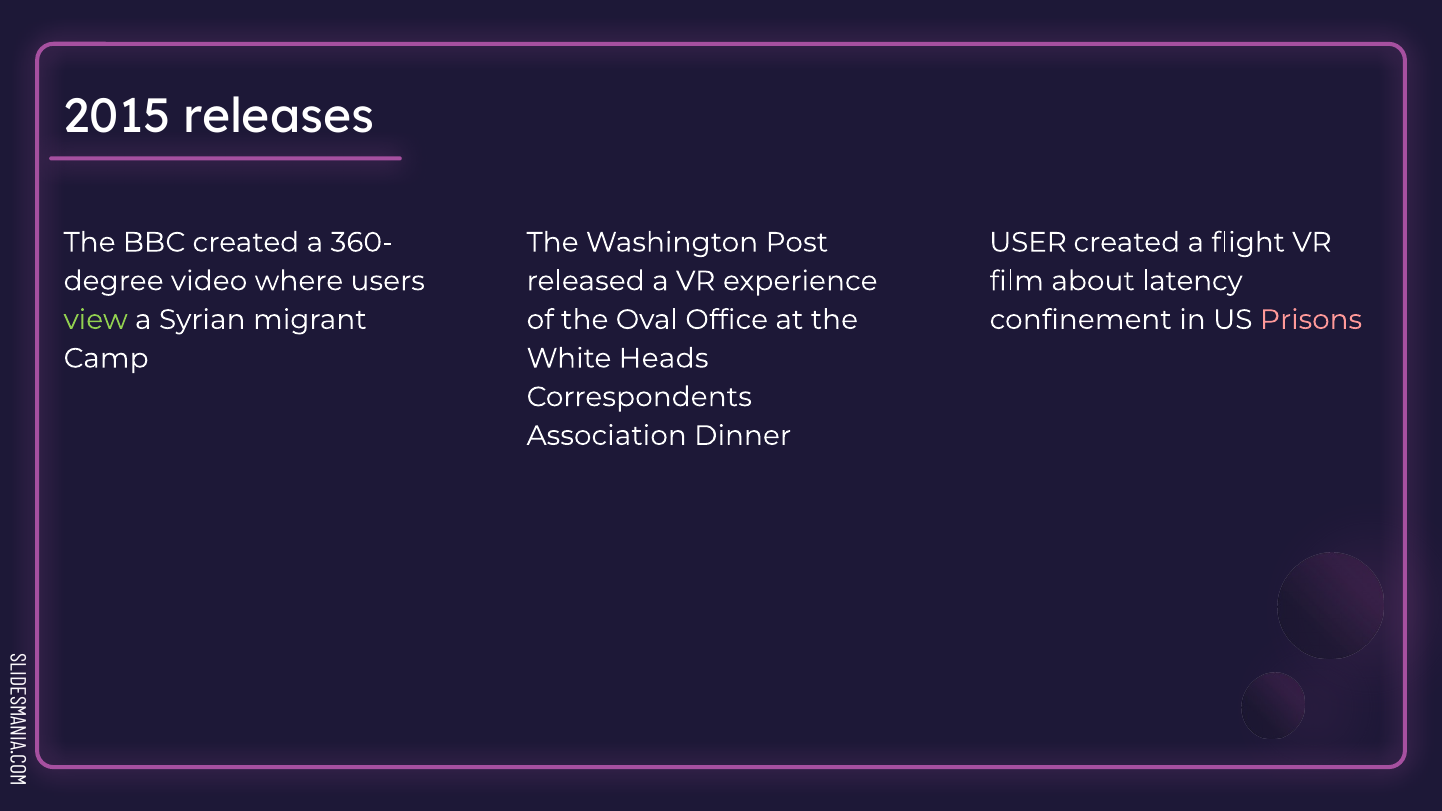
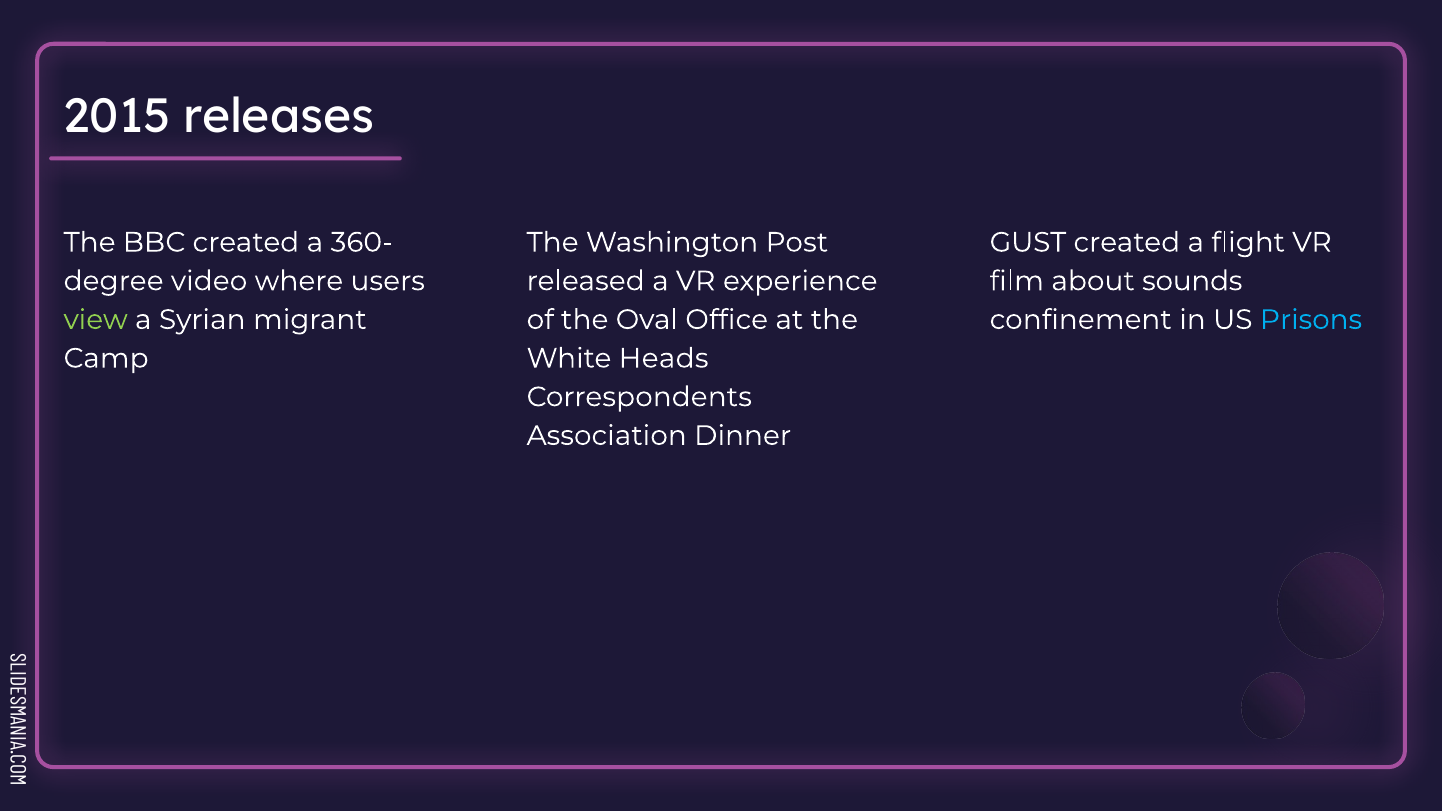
USER: USER -> GUST
latency: latency -> sounds
Prisons colour: pink -> light blue
